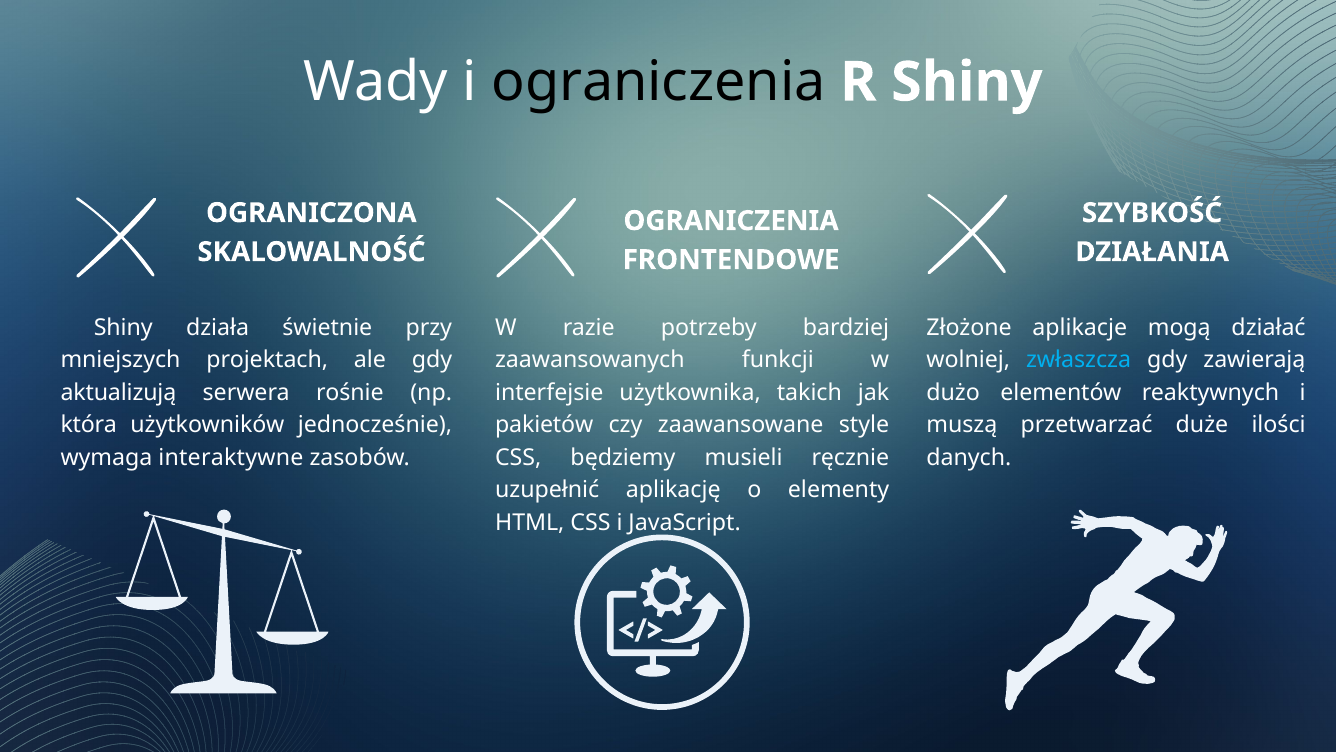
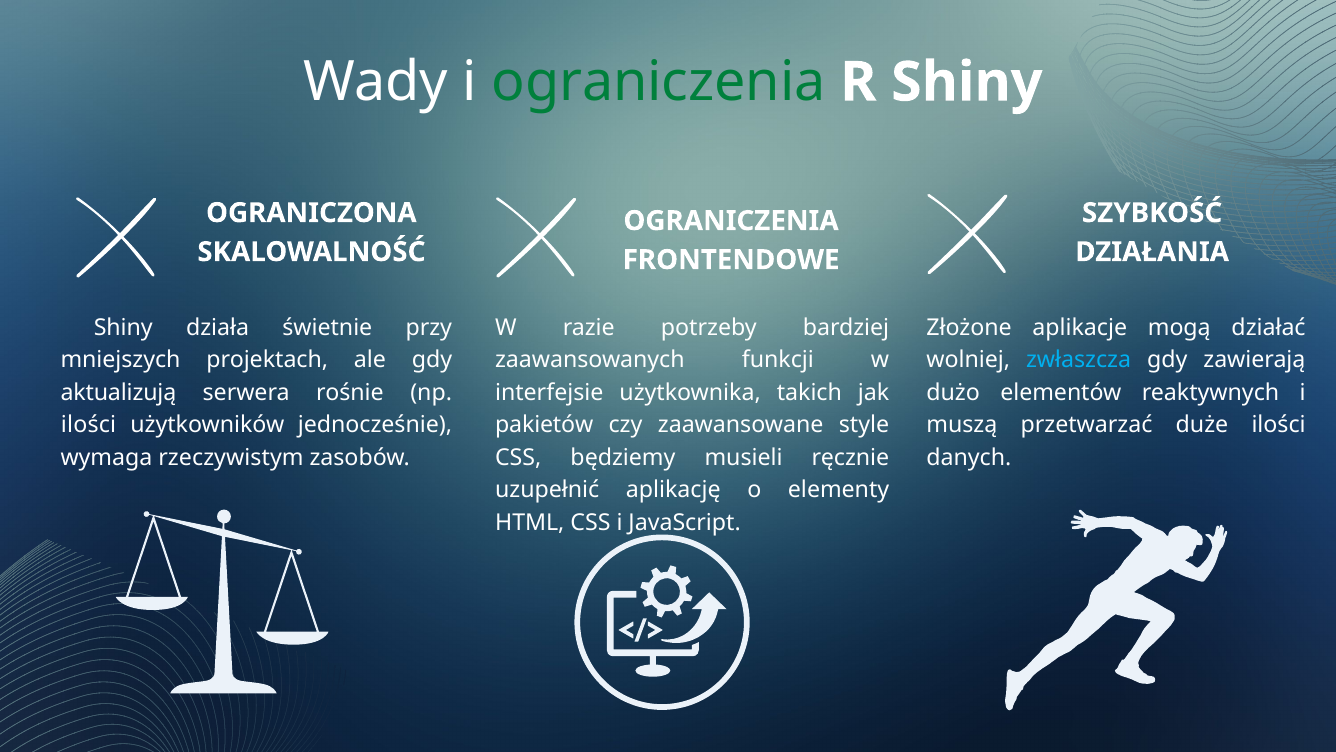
ograniczenia at (659, 82) colour: black -> green
która at (89, 425): która -> ilości
interaktywne: interaktywne -> rzeczywistym
